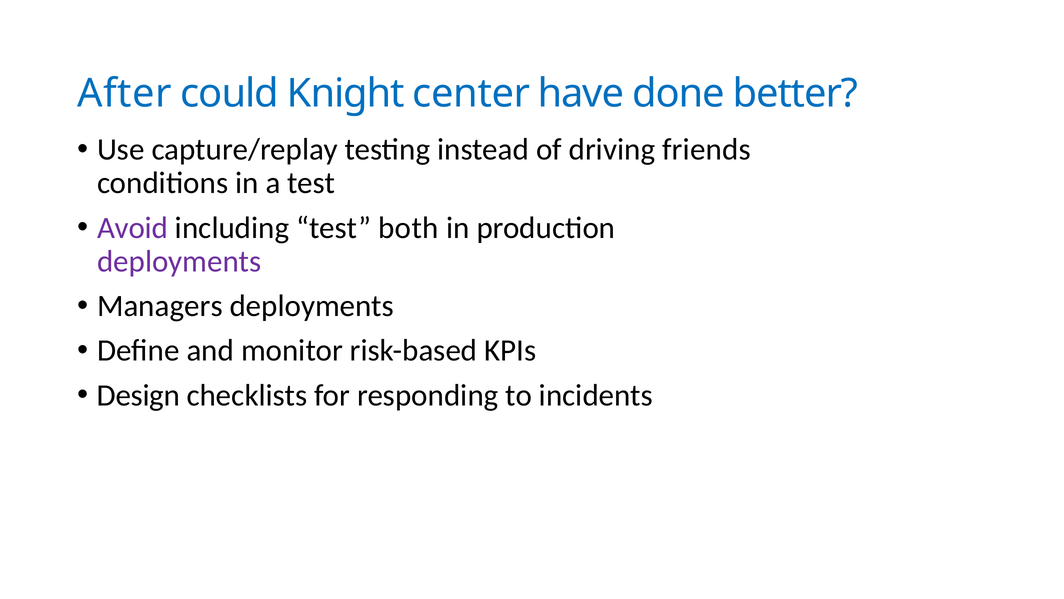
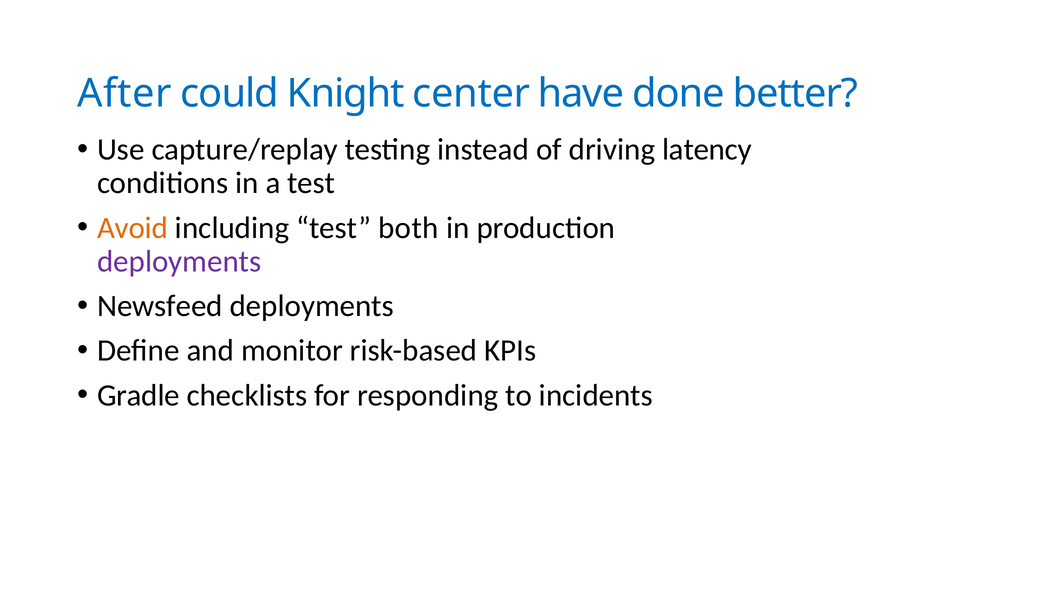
friends: friends -> latency
Avoid colour: purple -> orange
Managers: Managers -> Newsfeed
Design: Design -> Gradle
